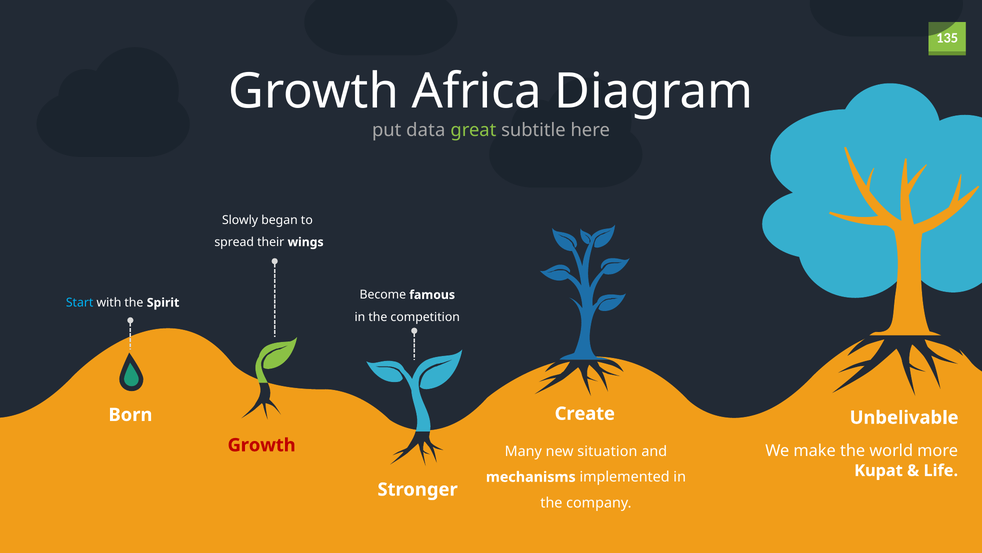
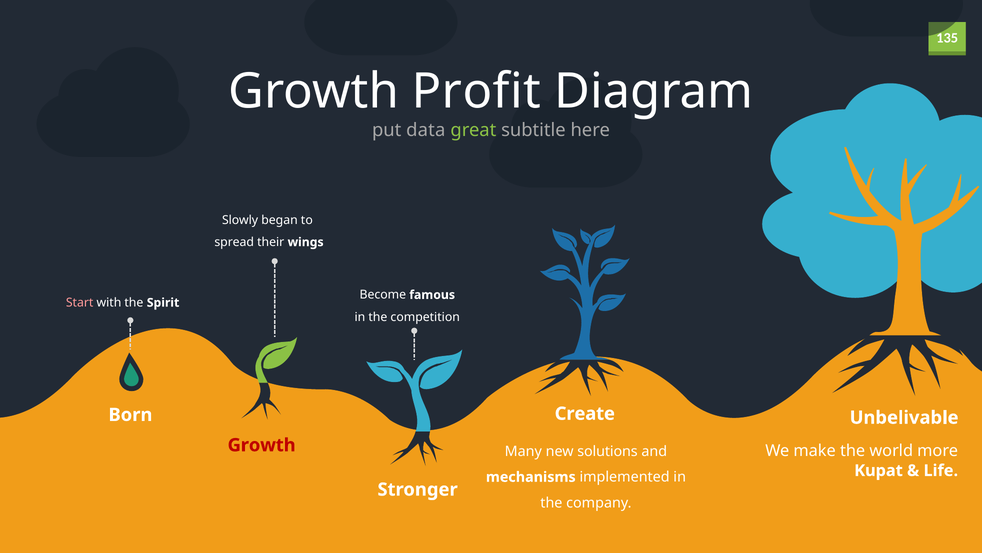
Africa: Africa -> Profit
Start colour: light blue -> pink
situation: situation -> solutions
